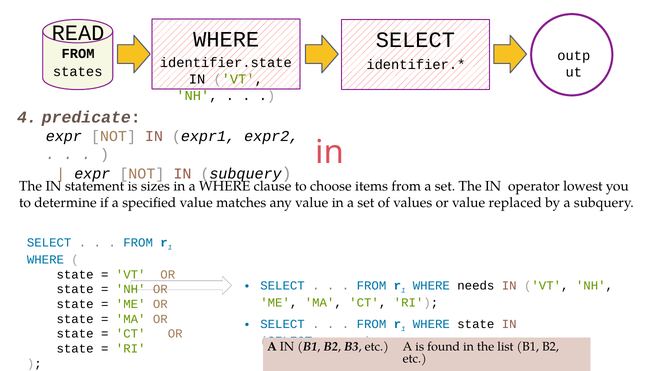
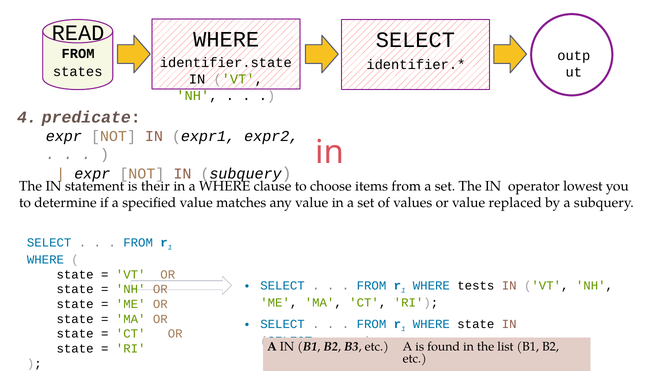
sizes: sizes -> their
needs: needs -> tests
